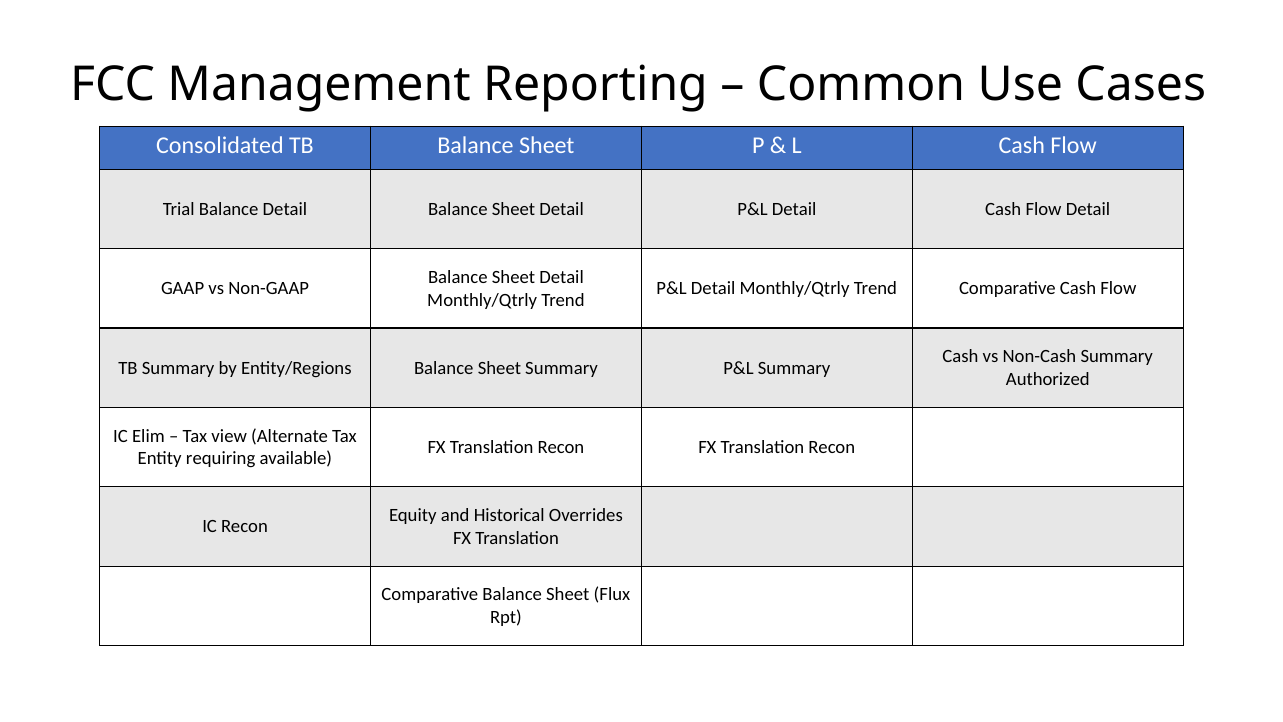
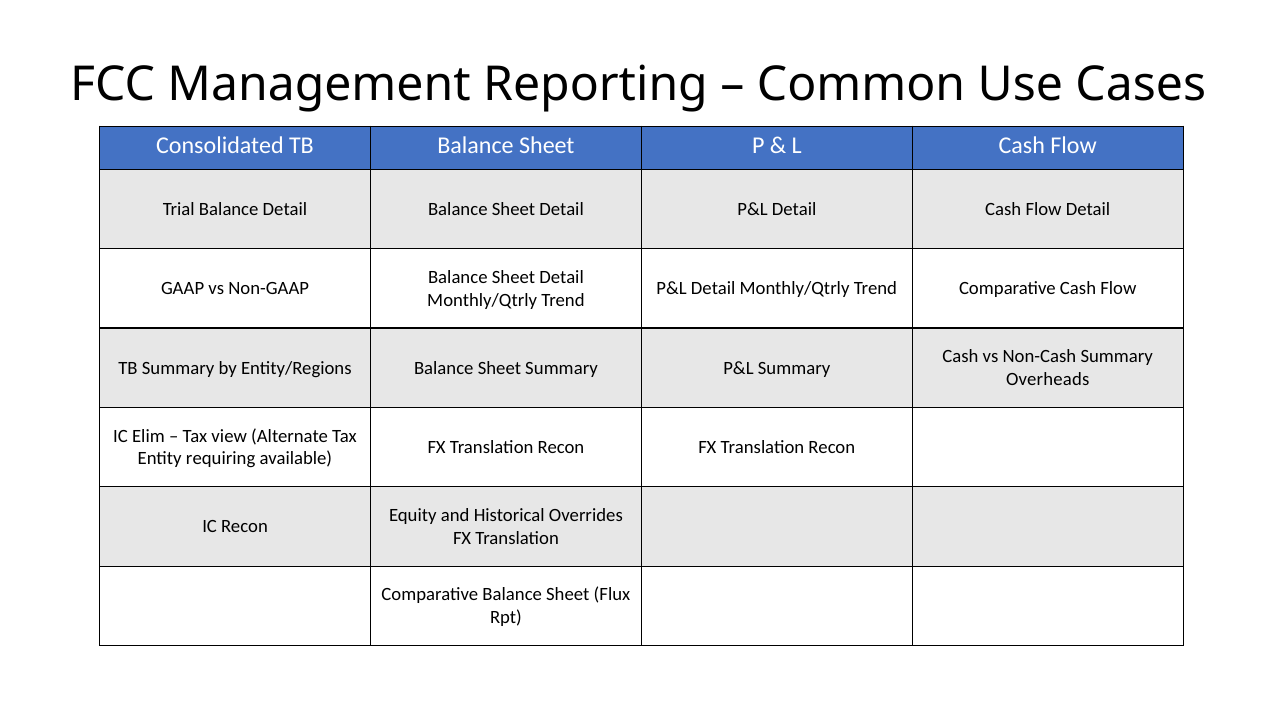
Authorized: Authorized -> Overheads
